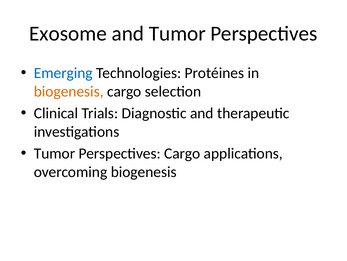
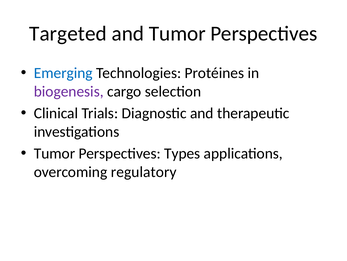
Exosome: Exosome -> Targeted
biogenesis at (69, 91) colour: orange -> purple
Perspectives Cargo: Cargo -> Types
overcoming biogenesis: biogenesis -> regulatory
